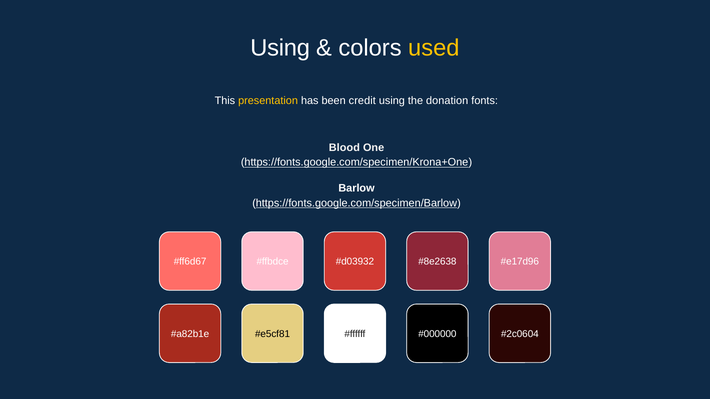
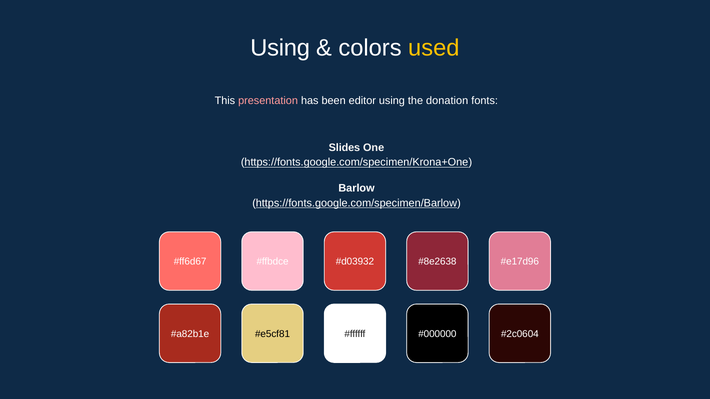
presentation colour: yellow -> pink
credit: credit -> editor
Blood: Blood -> Slides
